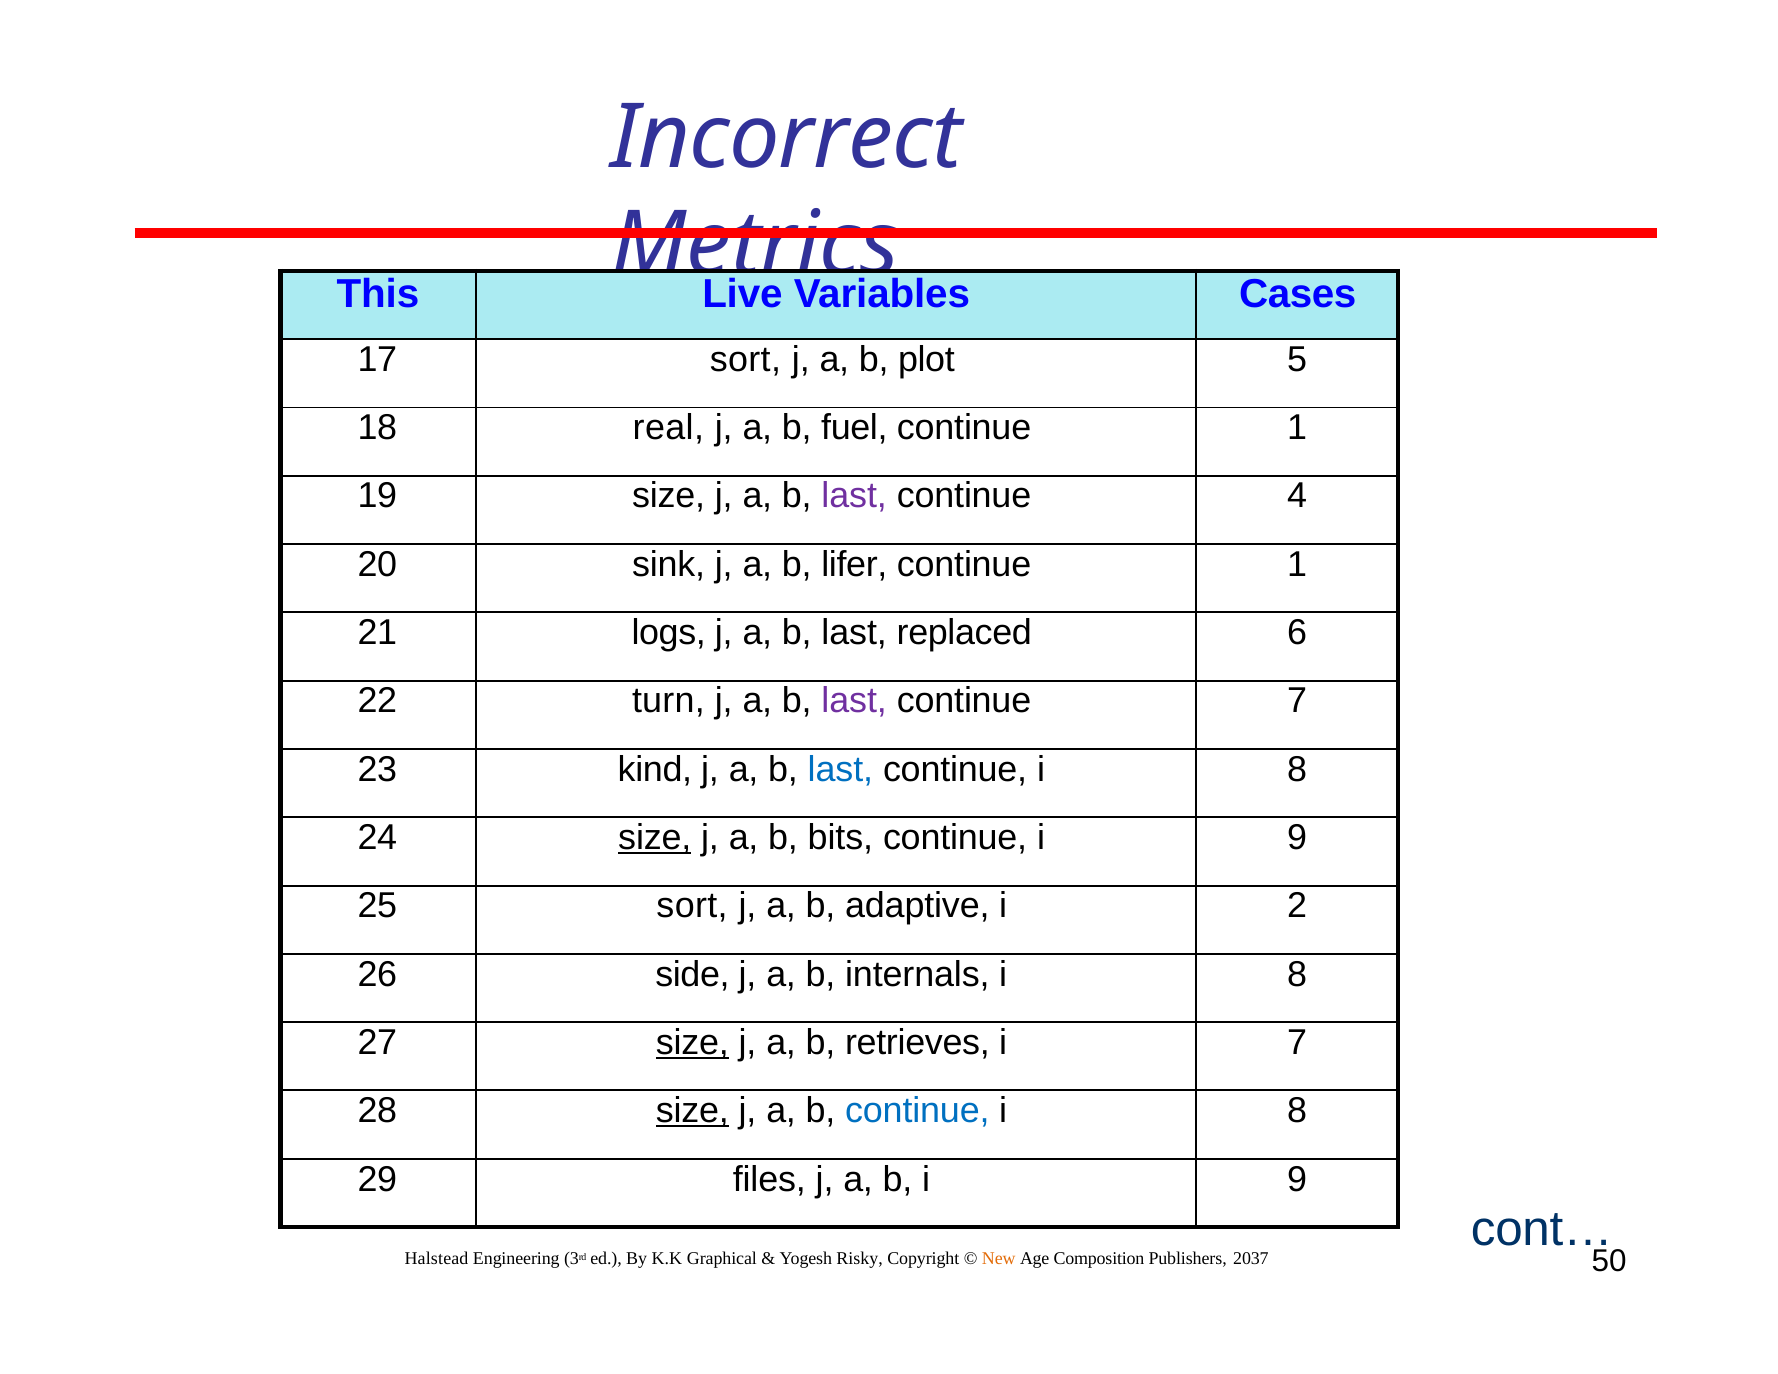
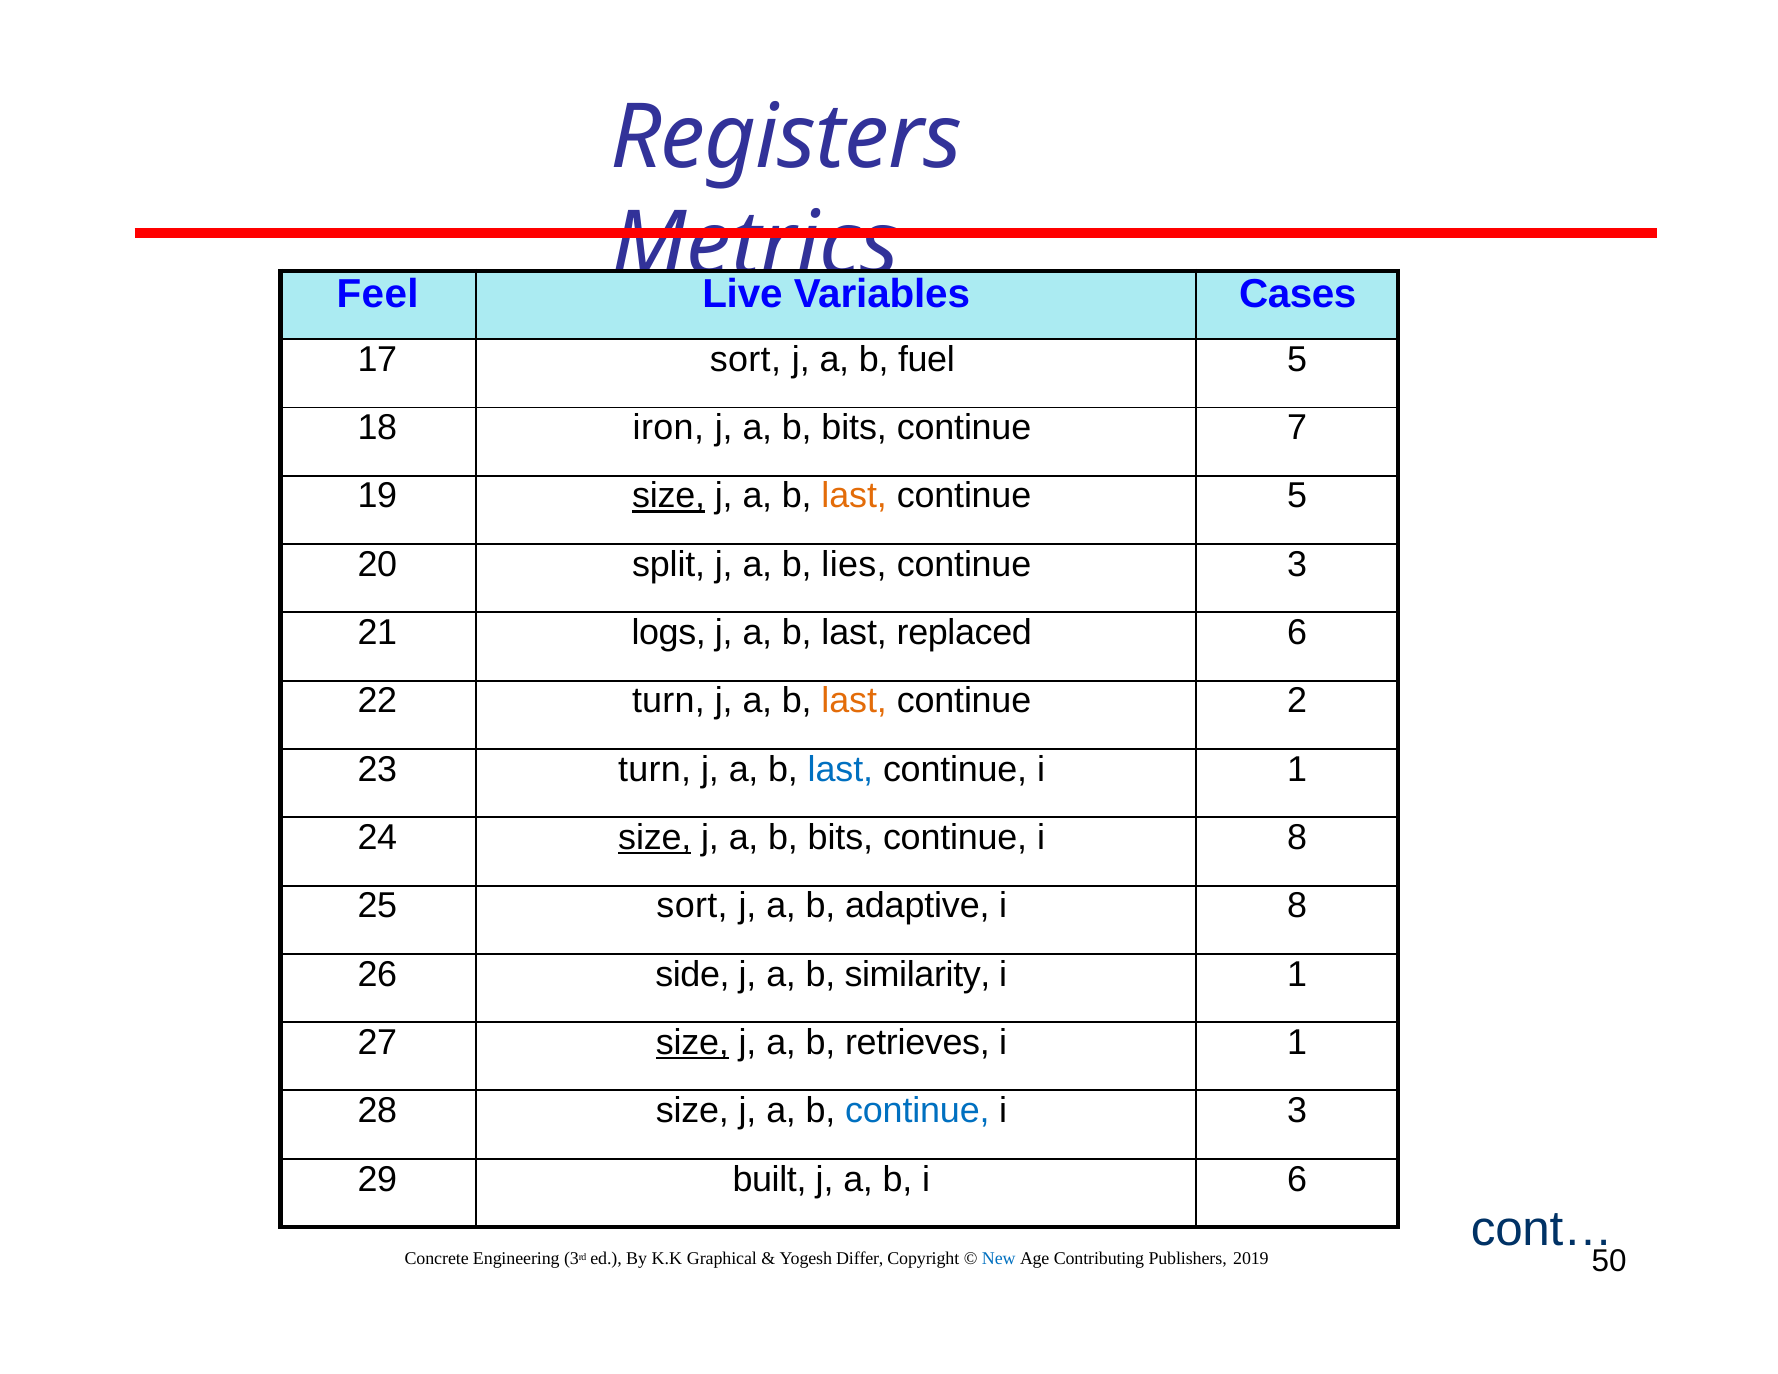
Incorrect: Incorrect -> Registers
This: This -> Feel
plot: plot -> fuel
real: real -> iron
fuel at (854, 428): fuel -> bits
1 at (1297, 428): 1 -> 7
size at (669, 496) underline: none -> present
last at (854, 496) colour: purple -> orange
continue 4: 4 -> 5
sink: sink -> split
lifer: lifer -> lies
1 at (1297, 565): 1 -> 3
last at (854, 701) colour: purple -> orange
continue 7: 7 -> 2
23 kind: kind -> turn
8 at (1297, 769): 8 -> 1
continue i 9: 9 -> 8
2 at (1297, 906): 2 -> 8
internals: internals -> similarity
8 at (1297, 974): 8 -> 1
7 at (1297, 1043): 7 -> 1
size at (692, 1111) underline: present -> none
8 at (1297, 1111): 8 -> 3
files: files -> built
b i 9: 9 -> 6
Halstead: Halstead -> Concrete
Risky: Risky -> Differ
New colour: orange -> blue
Composition: Composition -> Contributing
2037: 2037 -> 2019
